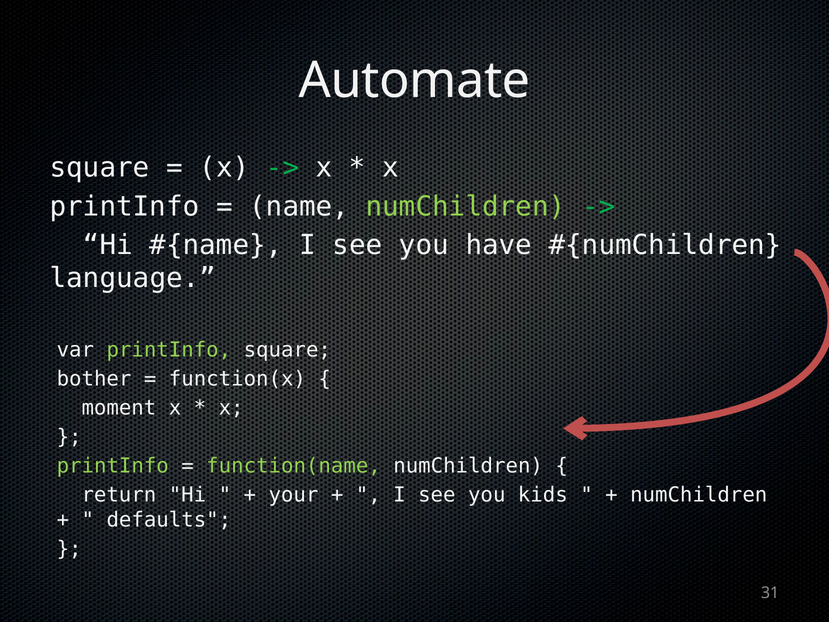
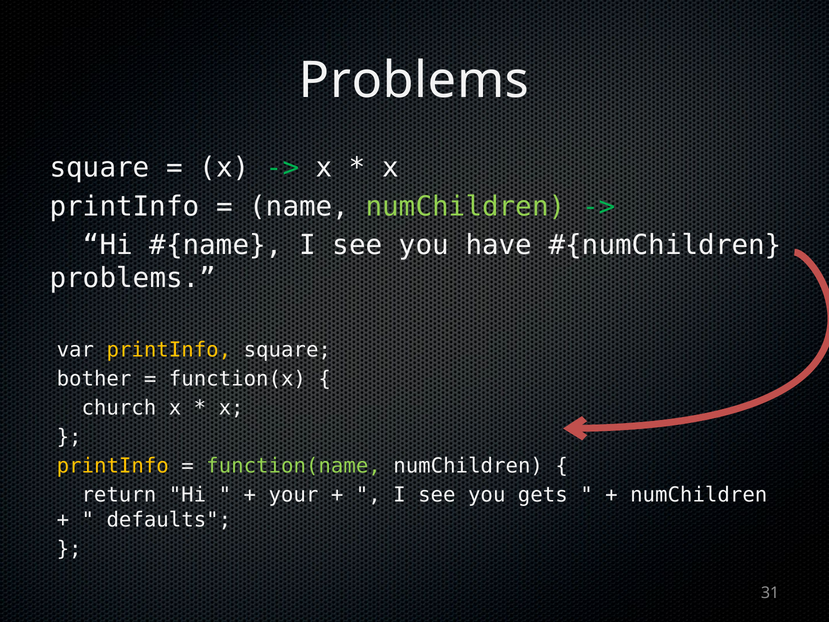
Automate at (415, 80): Automate -> Problems
language at (133, 278): language -> problems
printInfo at (169, 350) colour: light green -> yellow
moment: moment -> church
printInfo at (113, 466) colour: light green -> yellow
kids: kids -> gets
